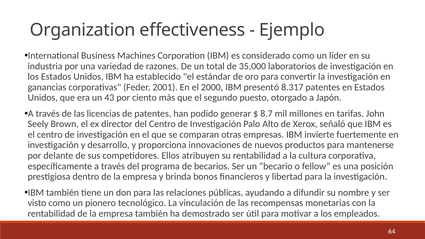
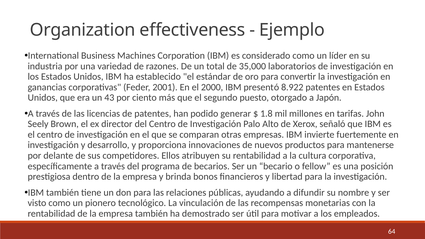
8.317: 8.317 -> 8.922
8.7: 8.7 -> 1.8
